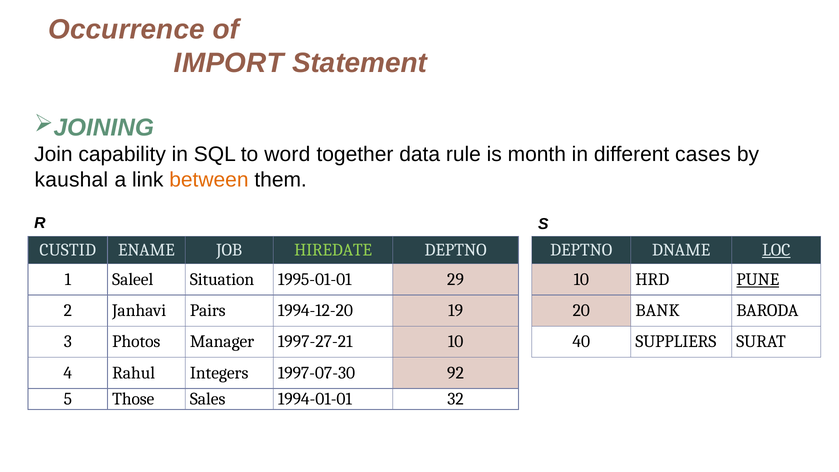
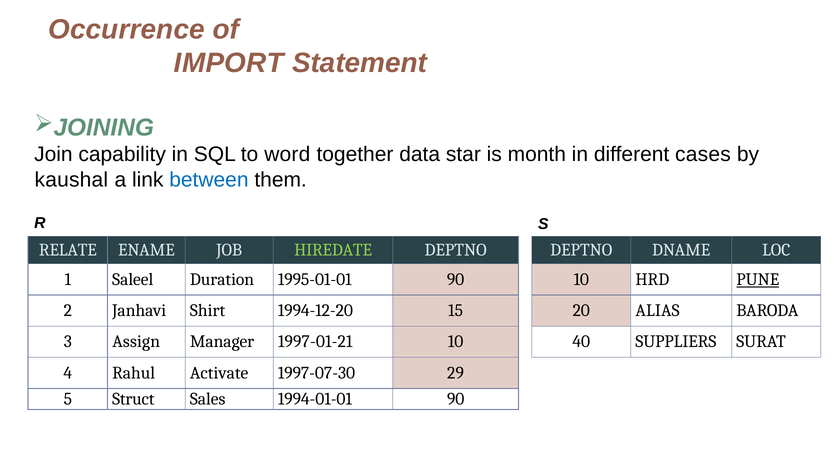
rule: rule -> star
between colour: orange -> blue
CUSTID: CUSTID -> RELATE
LOC underline: present -> none
Situation: Situation -> Duration
1995-01-01 29: 29 -> 90
Pairs: Pairs -> Shirt
19: 19 -> 15
BANK: BANK -> ALIAS
Photos: Photos -> Assign
1997-27-21: 1997-27-21 -> 1997-01-21
Integers: Integers -> Activate
92: 92 -> 29
Those: Those -> Struct
1994-01-01 32: 32 -> 90
